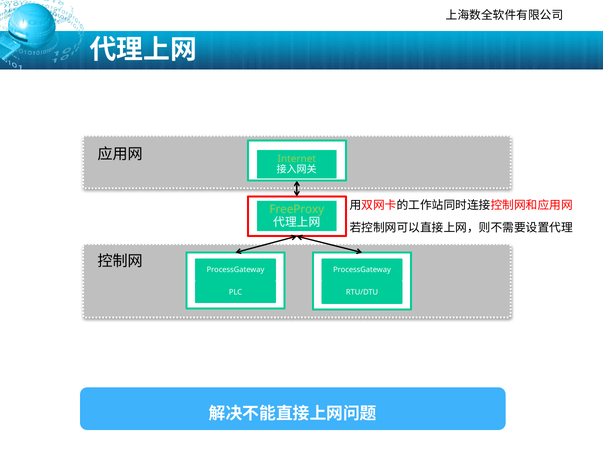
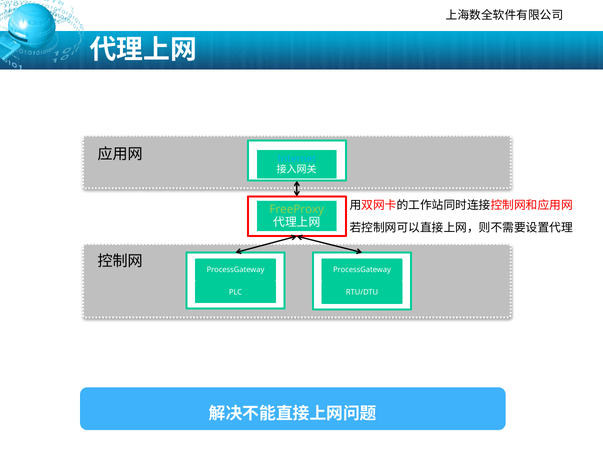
Internet colour: light green -> light blue
